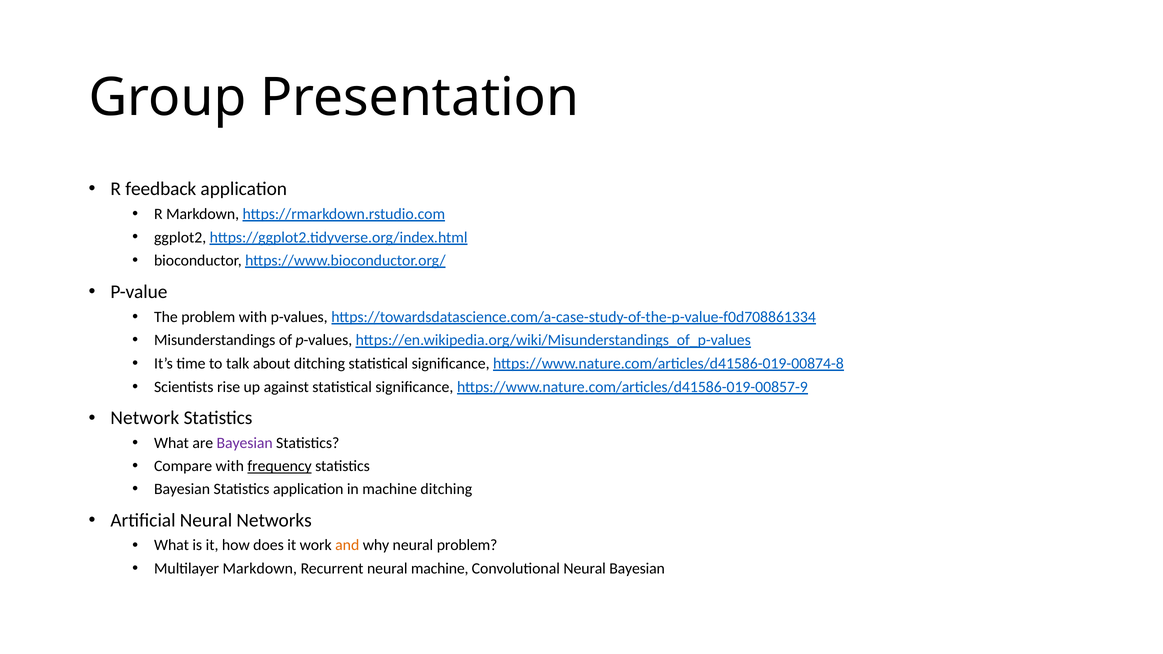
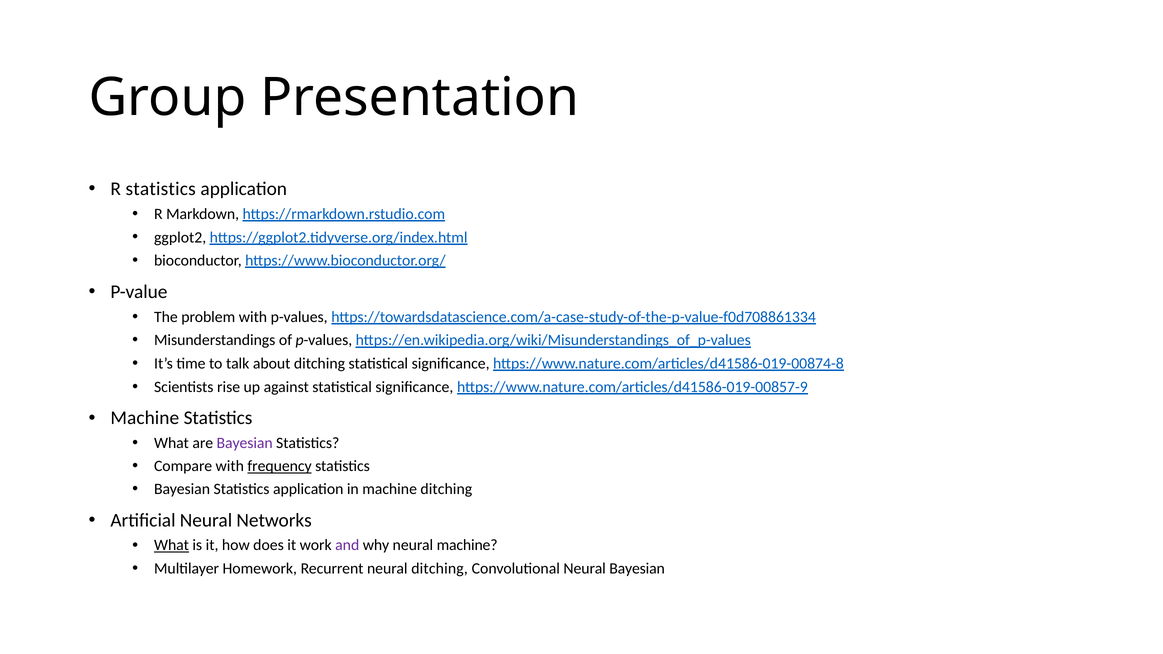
R feedback: feedback -> statistics
Network at (145, 418): Network -> Machine
What at (172, 545) underline: none -> present
and colour: orange -> purple
neural problem: problem -> machine
Multilayer Markdown: Markdown -> Homework
neural machine: machine -> ditching
